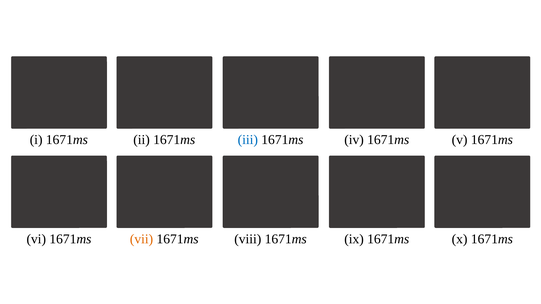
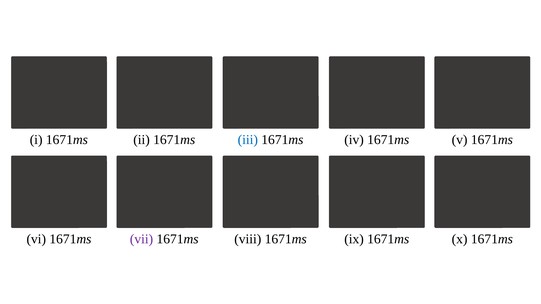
vii colour: orange -> purple
